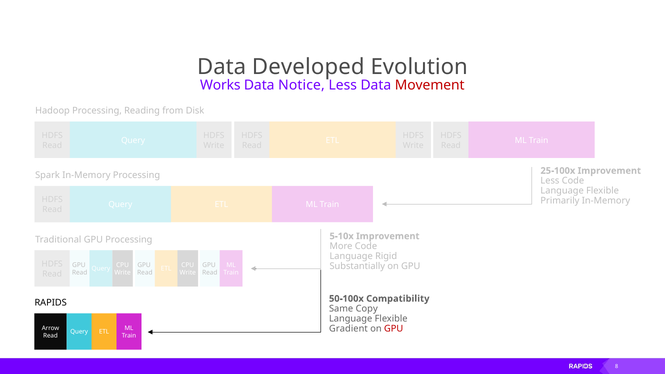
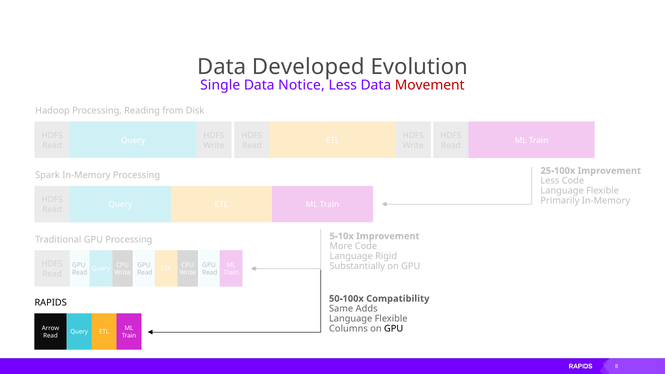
Works: Works -> Single
Copy: Copy -> Adds
Gradient: Gradient -> Columns
GPU at (394, 329) colour: red -> black
